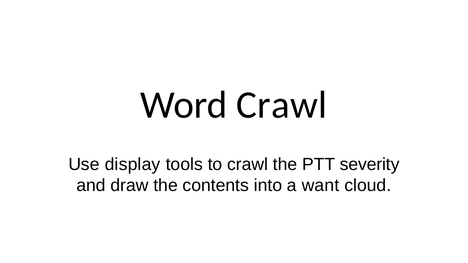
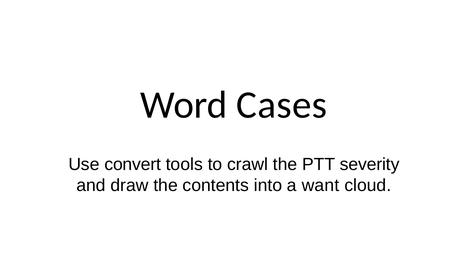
Word Crawl: Crawl -> Cases
display: display -> convert
